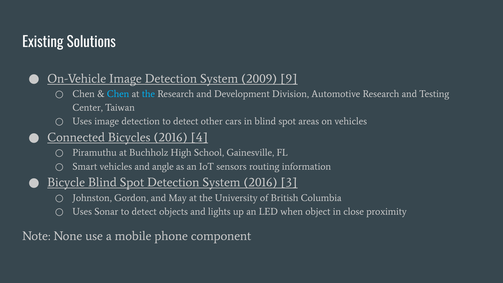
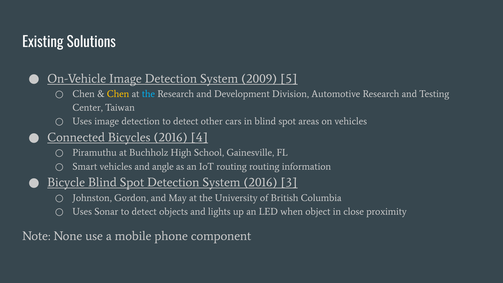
9: 9 -> 5
Chen at (118, 94) colour: light blue -> yellow
IoT sensors: sensors -> routing
